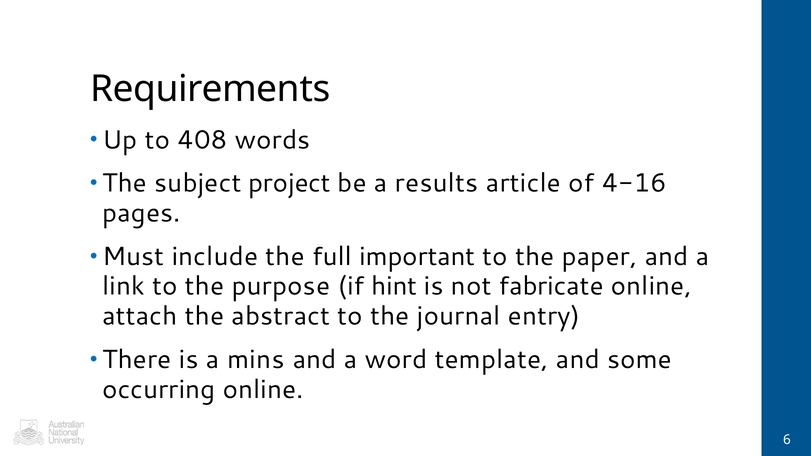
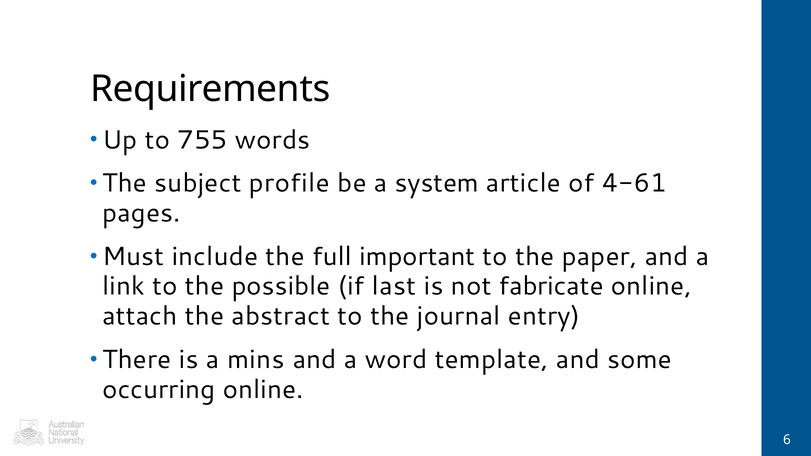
408: 408 -> 755
project: project -> profile
results: results -> system
4-16: 4-16 -> 4-61
purpose: purpose -> possible
hint: hint -> last
